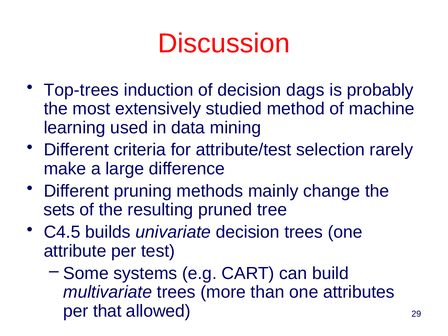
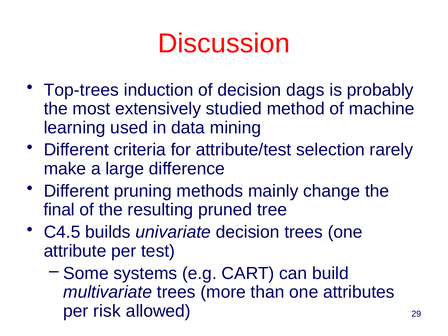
sets: sets -> final
that: that -> risk
